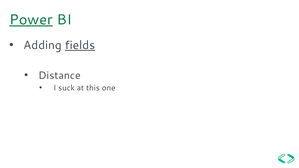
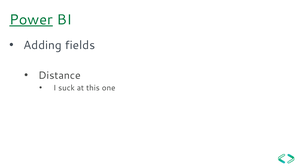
fields underline: present -> none
